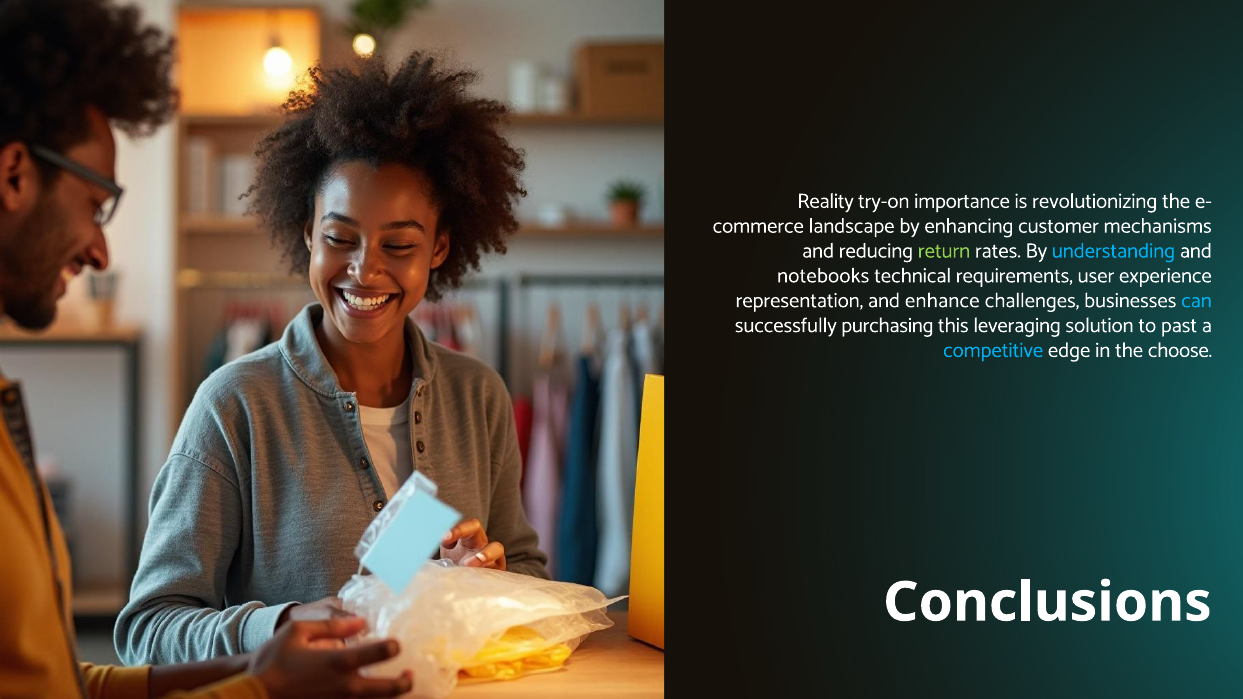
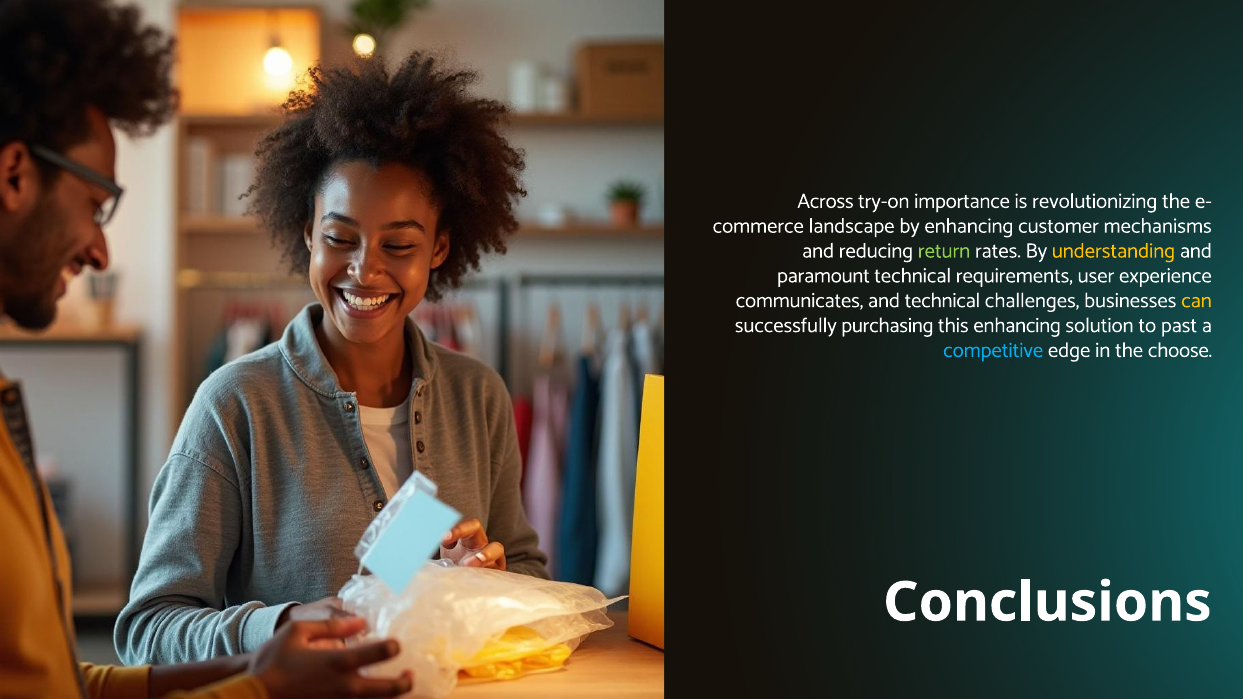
Reality: Reality -> Across
understanding colour: light blue -> yellow
notebooks: notebooks -> paramount
representation: representation -> communicates
and enhance: enhance -> technical
can colour: light blue -> yellow
this leveraging: leveraging -> enhancing
